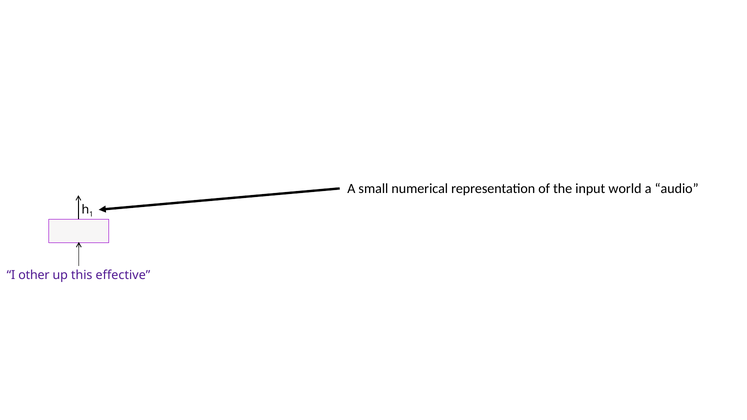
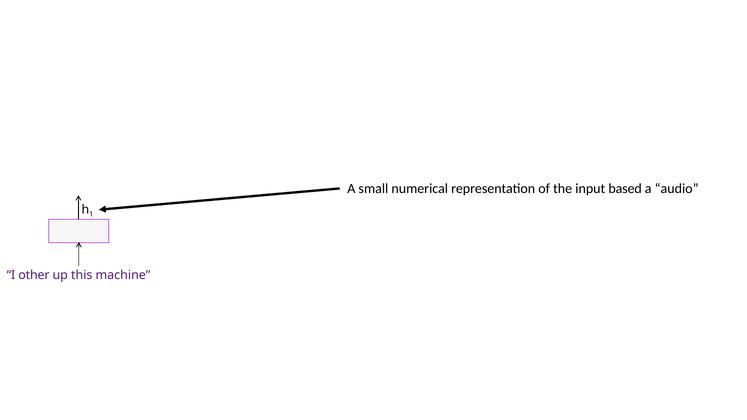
world: world -> based
effective: effective -> machine
